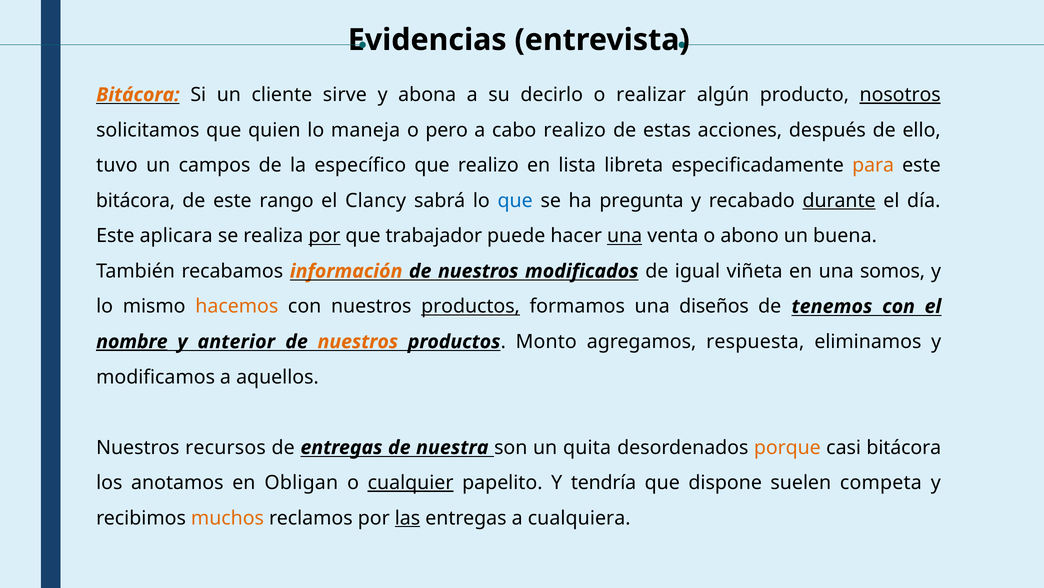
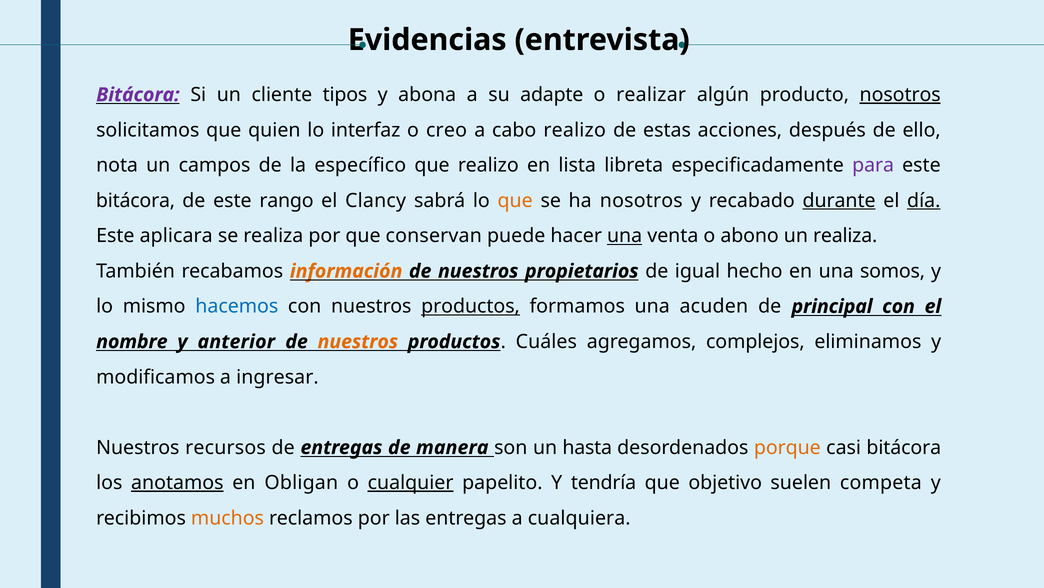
Bitácora at (138, 95) colour: orange -> purple
sirve: sirve -> tipos
decirlo: decirlo -> adapte
maneja: maneja -> interfaz
pero: pero -> creo
tuvo: tuvo -> nota
para colour: orange -> purple
que at (515, 200) colour: blue -> orange
ha pregunta: pregunta -> nosotros
día underline: none -> present
por at (324, 236) underline: present -> none
trabajador: trabajador -> conservan
un buena: buena -> realiza
modificados: modificados -> propietarios
viñeta: viñeta -> hecho
hacemos colour: orange -> blue
diseños: diseños -> acuden
tenemos: tenemos -> principal
nombre underline: present -> none
Monto: Monto -> Cuáles
respuesta: respuesta -> complejos
aquellos: aquellos -> ingresar
nuestra: nuestra -> manera
quita: quita -> hasta
anotamos underline: none -> present
dispone: dispone -> objetivo
las underline: present -> none
